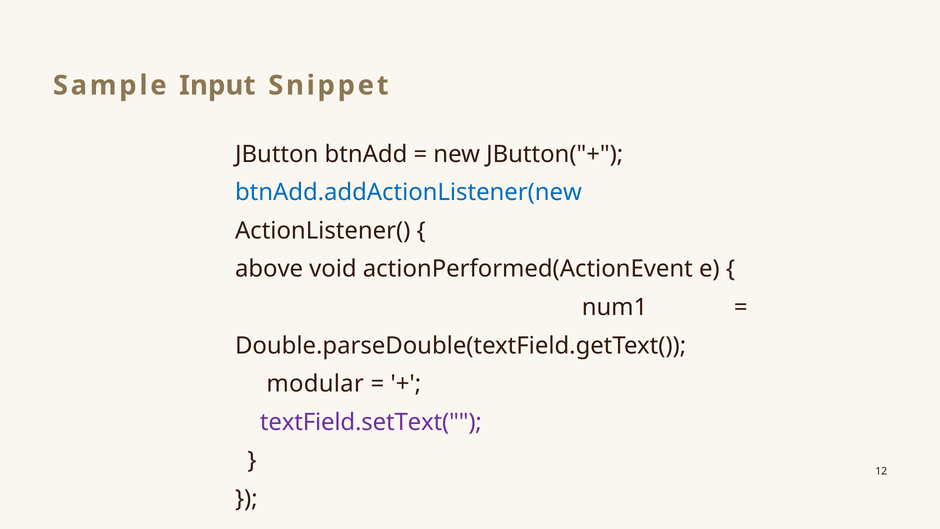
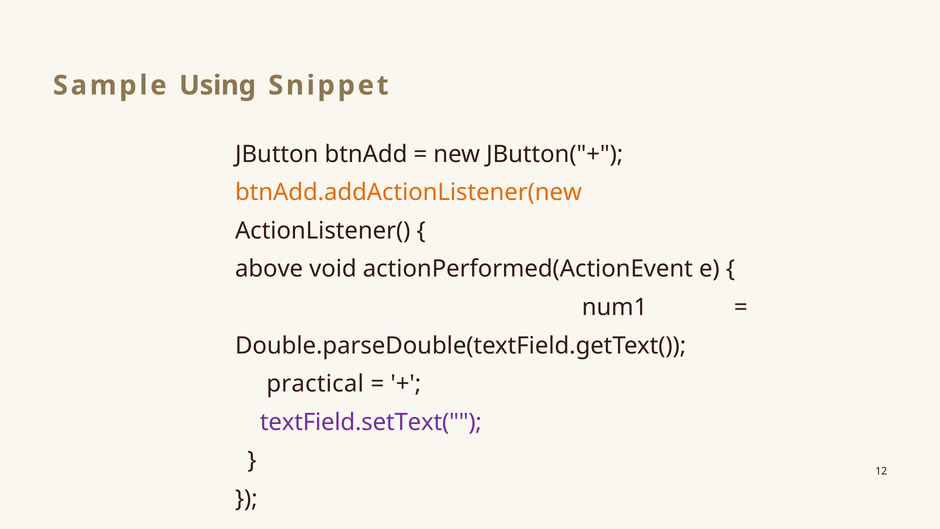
Input: Input -> Using
btnAdd.addActionListener(new colour: blue -> orange
modular: modular -> practical
